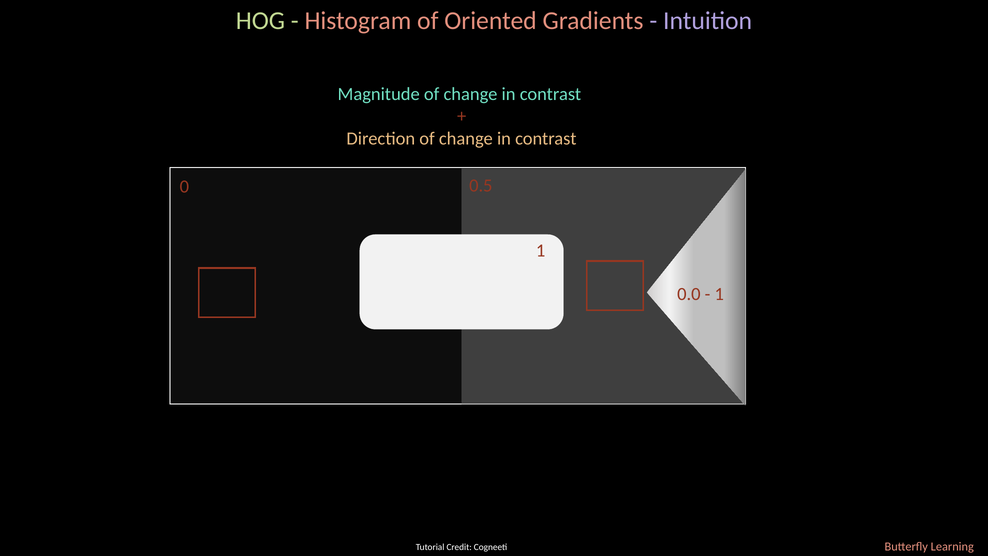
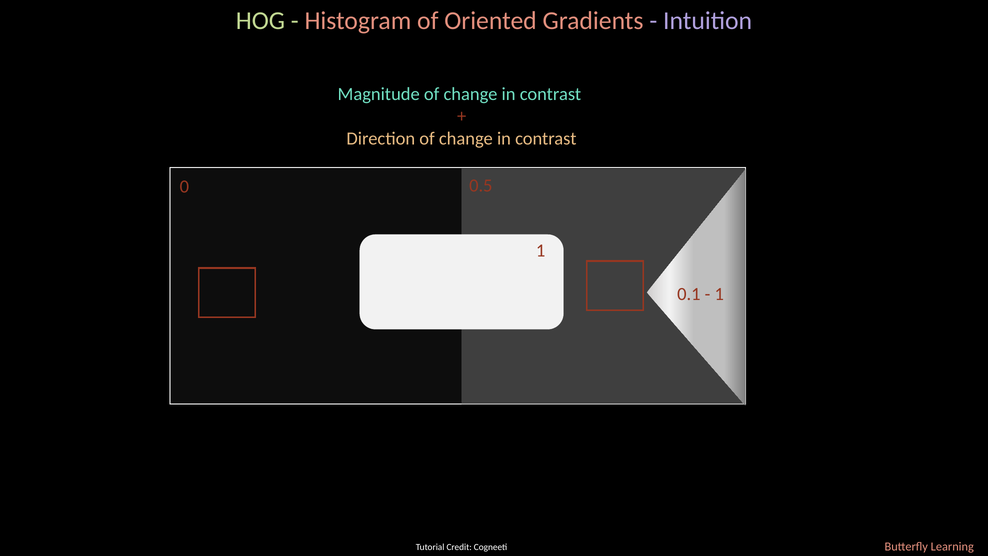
0.0: 0.0 -> 0.1
